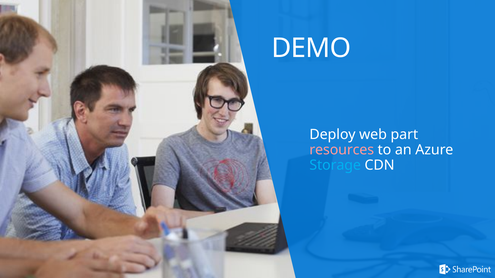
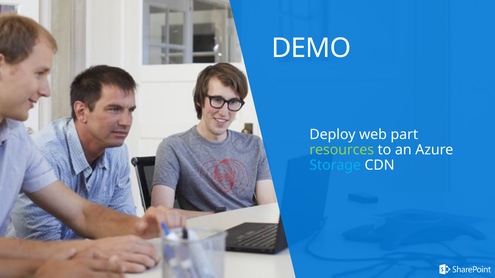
resources colour: pink -> light green
